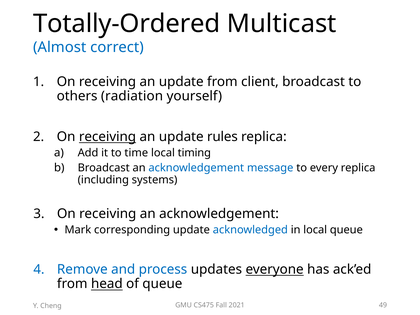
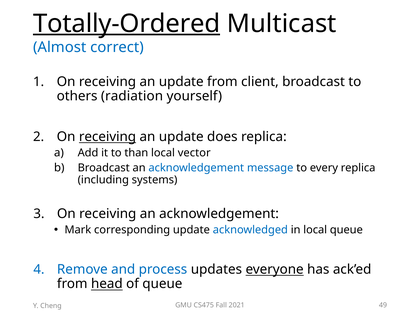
Totally-Ordered underline: none -> present
rules: rules -> does
time: time -> than
timing: timing -> vector
